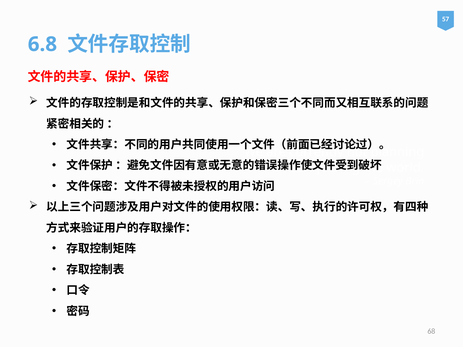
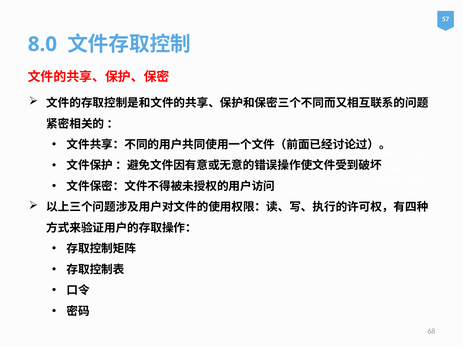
6.8: 6.8 -> 8.0
